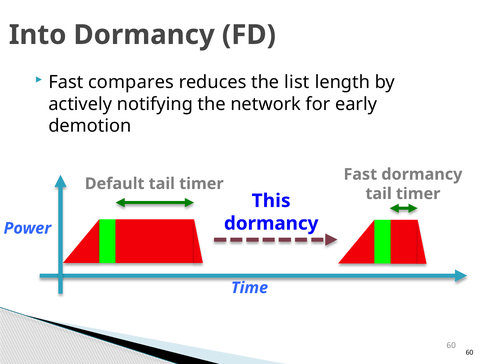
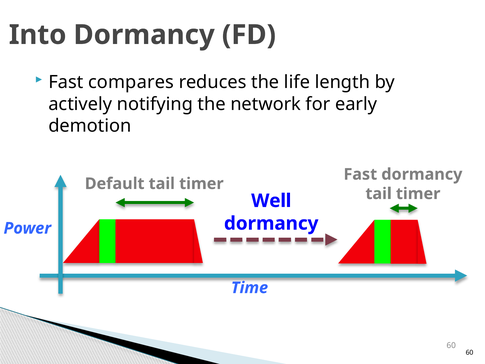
list: list -> life
This: This -> Well
